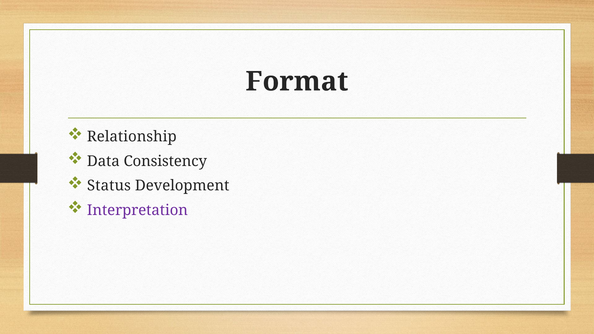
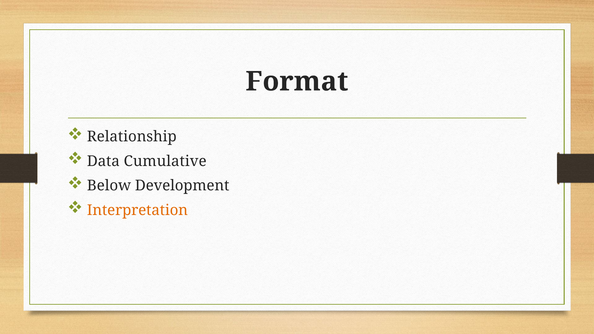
Consistency: Consistency -> Cumulative
Status: Status -> Below
Interpretation colour: purple -> orange
